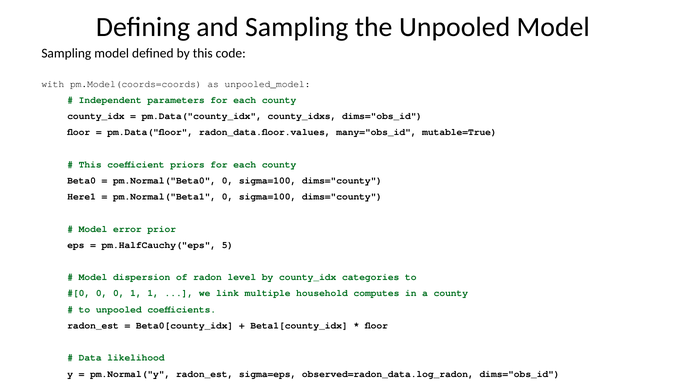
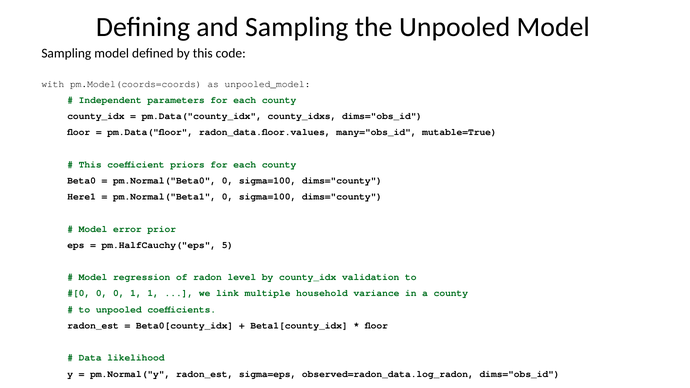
dispersion: dispersion -> regression
categories: categories -> validation
computes: computes -> variance
